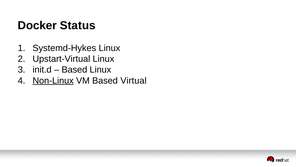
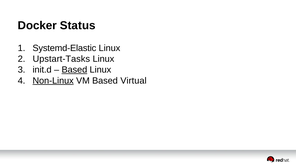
Systemd-Hykes: Systemd-Hykes -> Systemd-Elastic
Upstart-Virtual: Upstart-Virtual -> Upstart-Tasks
Based at (74, 70) underline: none -> present
